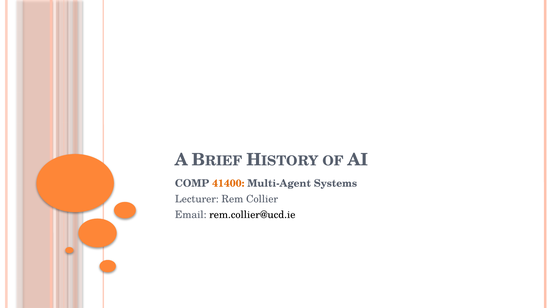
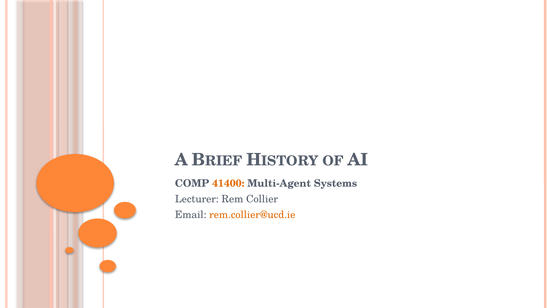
rem.collier@ucd.ie colour: black -> orange
